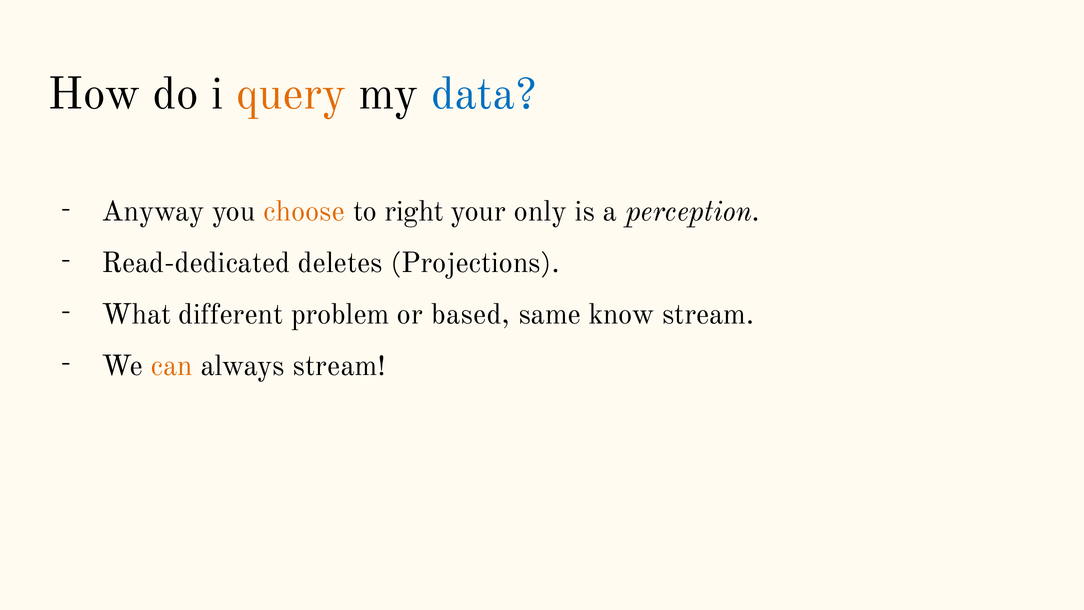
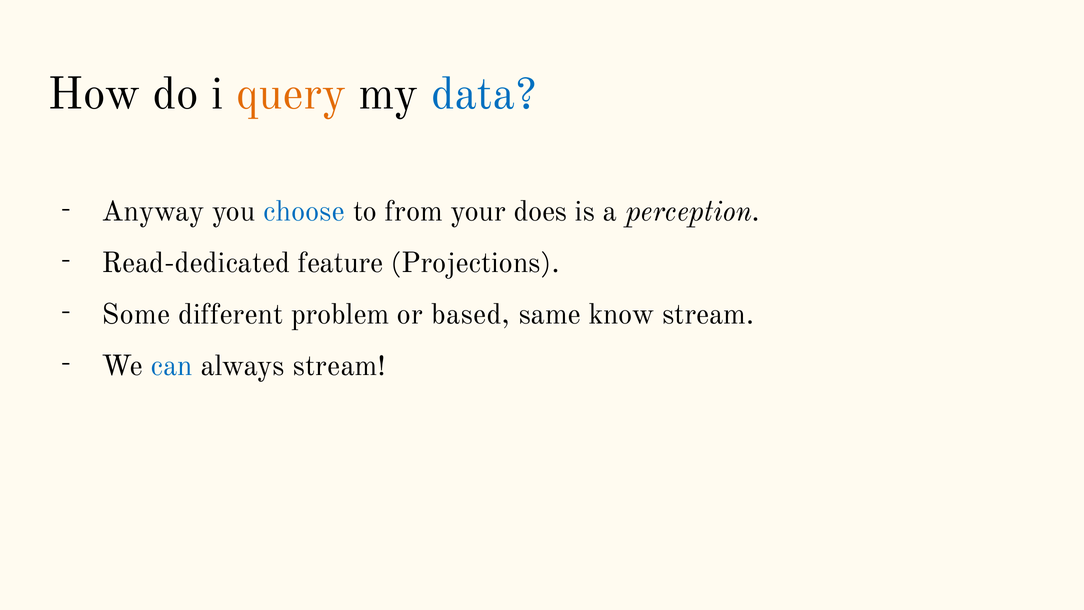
choose colour: orange -> blue
right: right -> from
only: only -> does
deletes: deletes -> feature
What: What -> Some
can colour: orange -> blue
